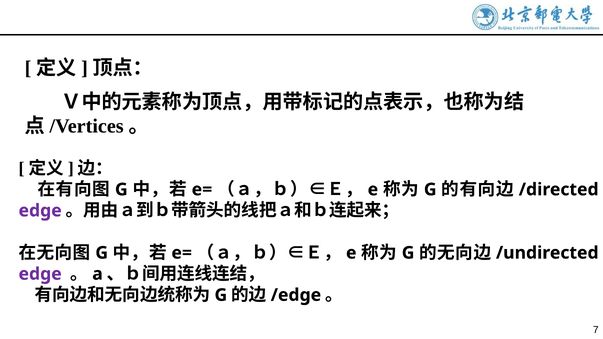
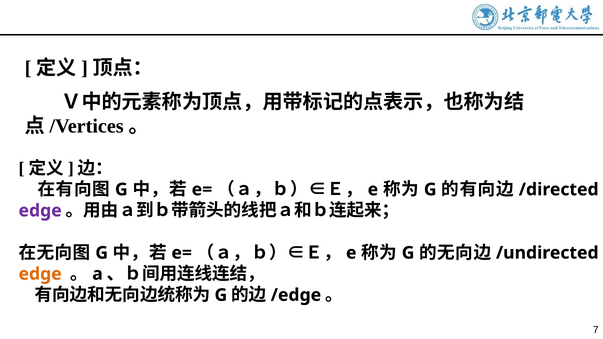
edge at (40, 274) colour: purple -> orange
